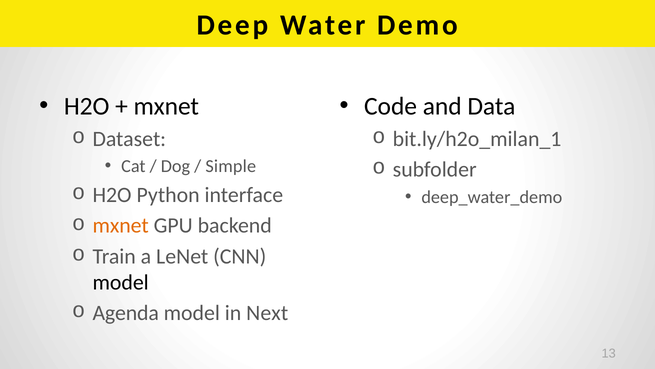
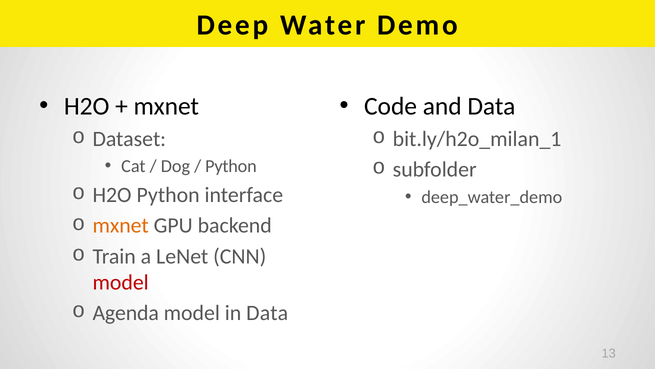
Simple at (231, 166): Simple -> Python
model at (121, 282) colour: black -> red
in Next: Next -> Data
